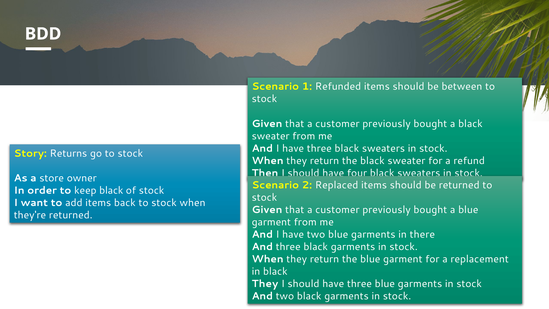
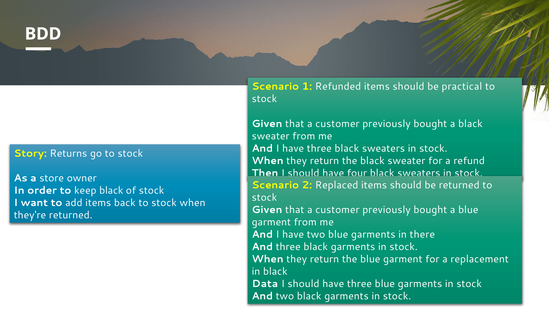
between: between -> practical
They at (265, 284): They -> Data
